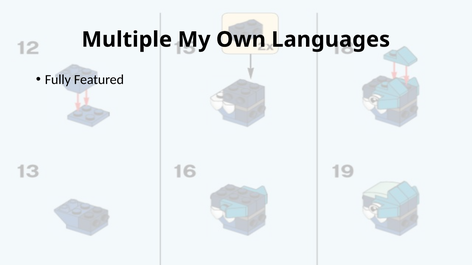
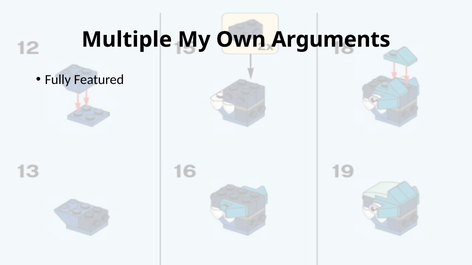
Languages: Languages -> Arguments
